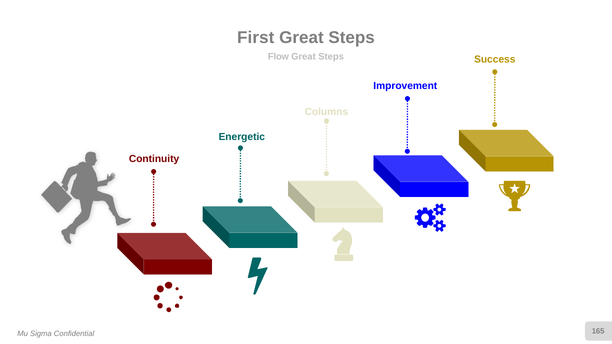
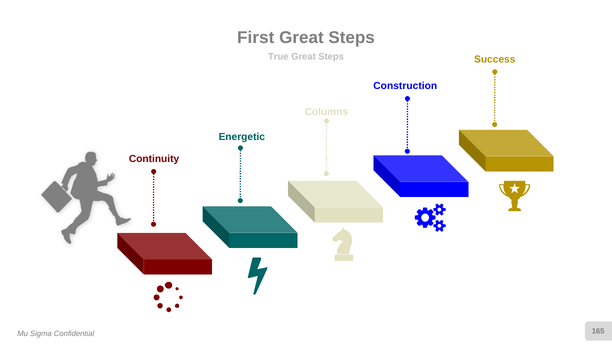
Flow: Flow -> True
Improvement: Improvement -> Construction
